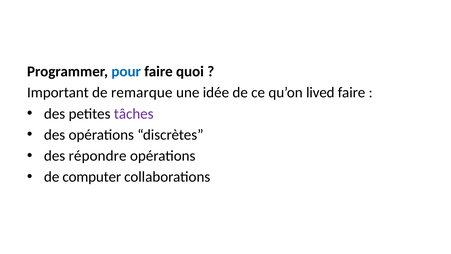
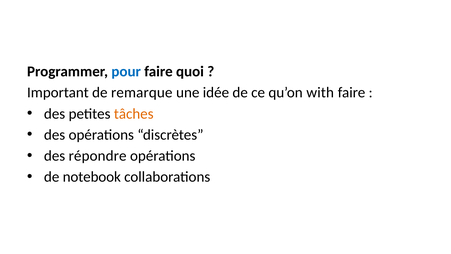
lived: lived -> with
tâches colour: purple -> orange
computer: computer -> notebook
